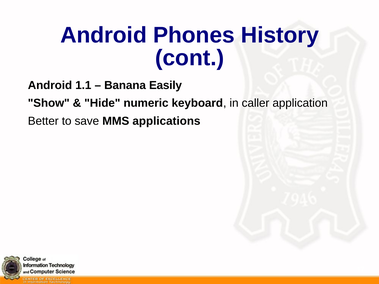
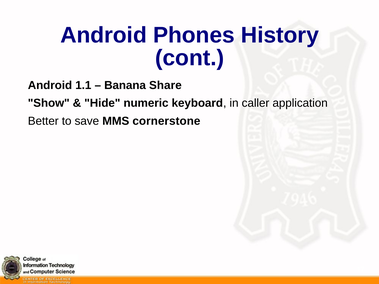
Easily: Easily -> Share
applications: applications -> cornerstone
